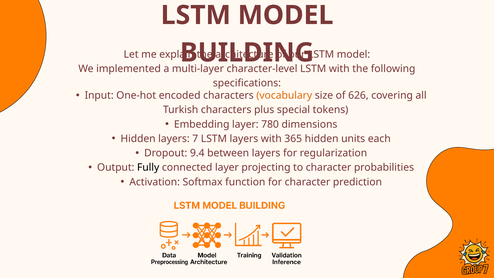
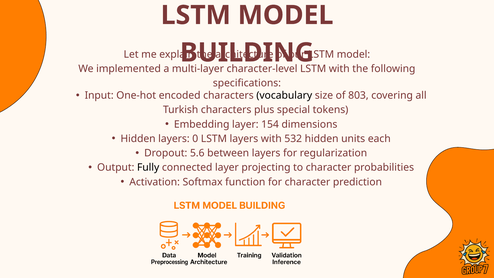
vocabulary colour: orange -> black
626: 626 -> 803
780: 780 -> 154
7: 7 -> 0
365: 365 -> 532
9.4: 9.4 -> 5.6
